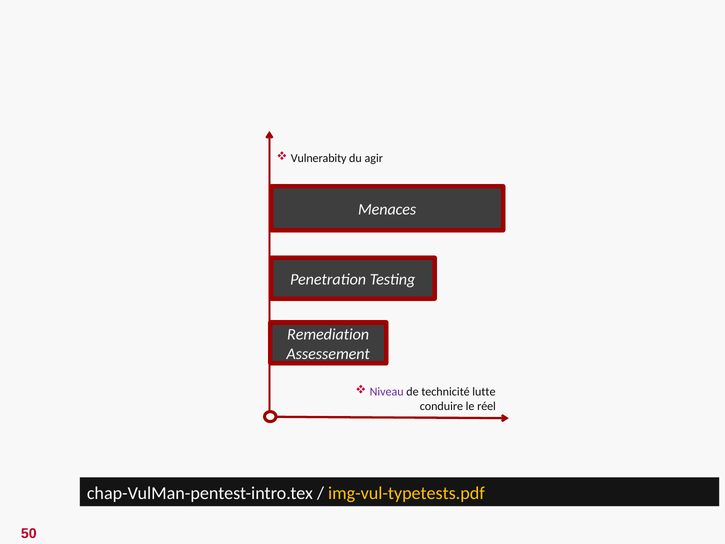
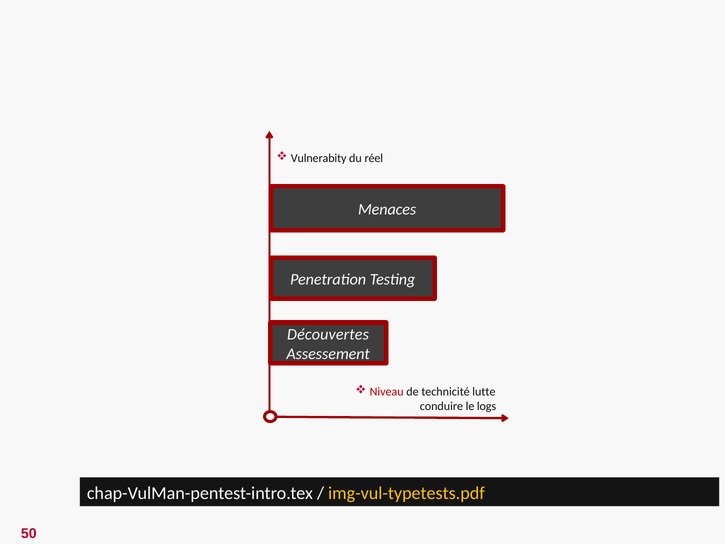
agir: agir -> réel
Remediation: Remediation -> Découvertes
Niveau colour: purple -> red
réel: réel -> logs
